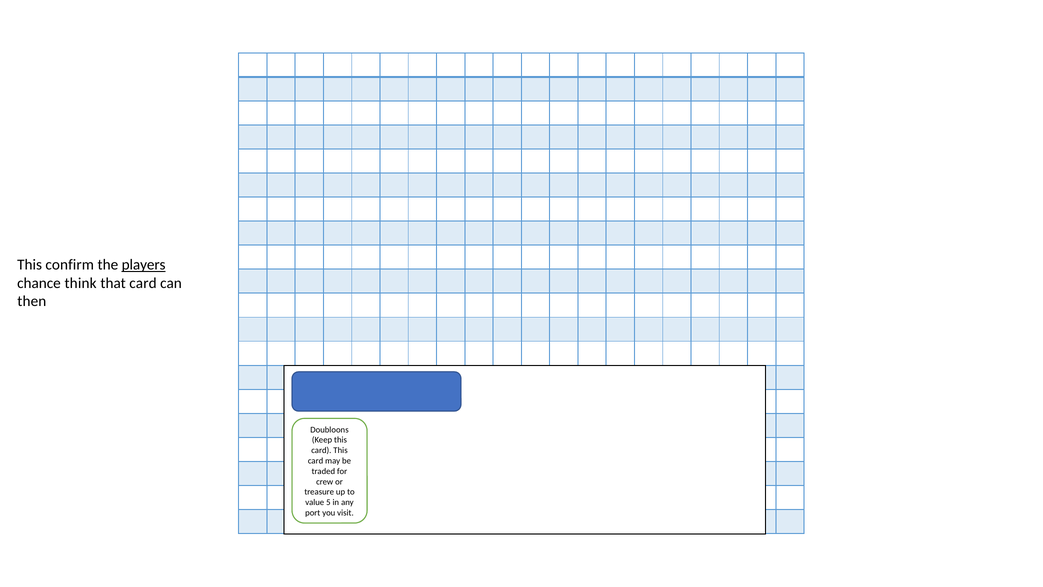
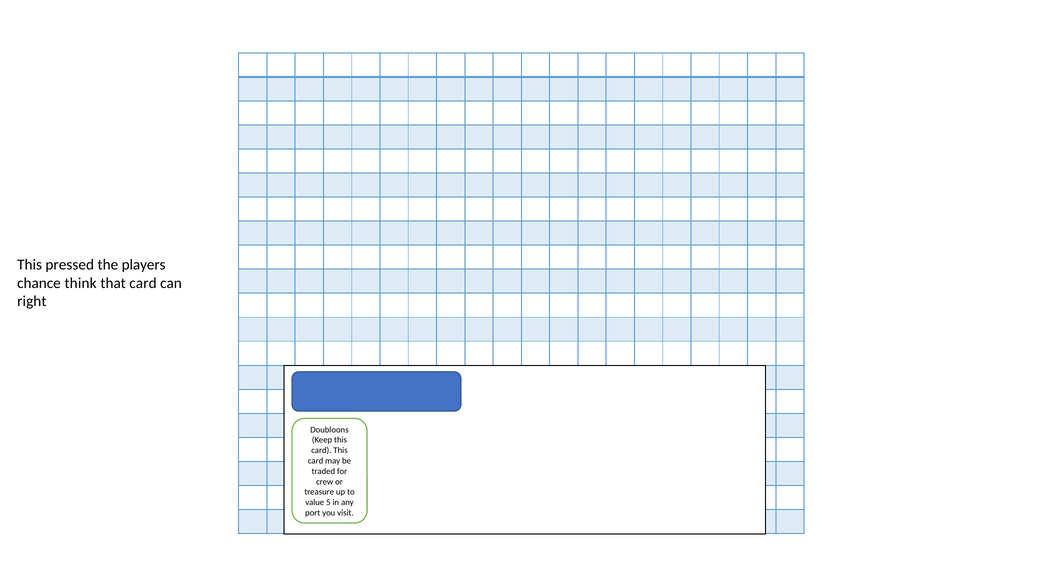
confirm: confirm -> pressed
players underline: present -> none
then: then -> right
